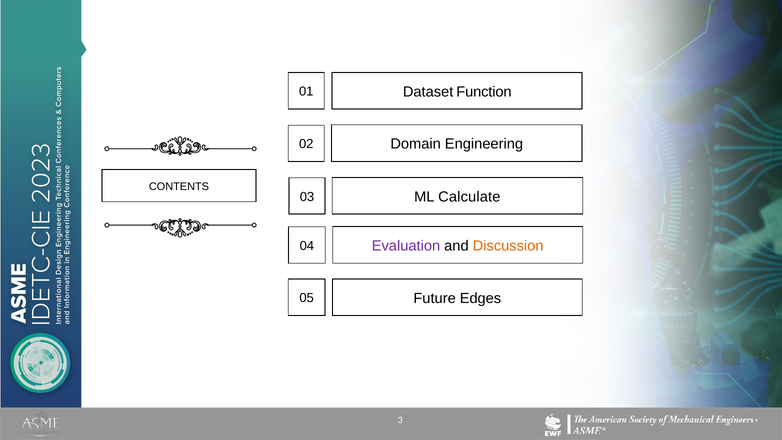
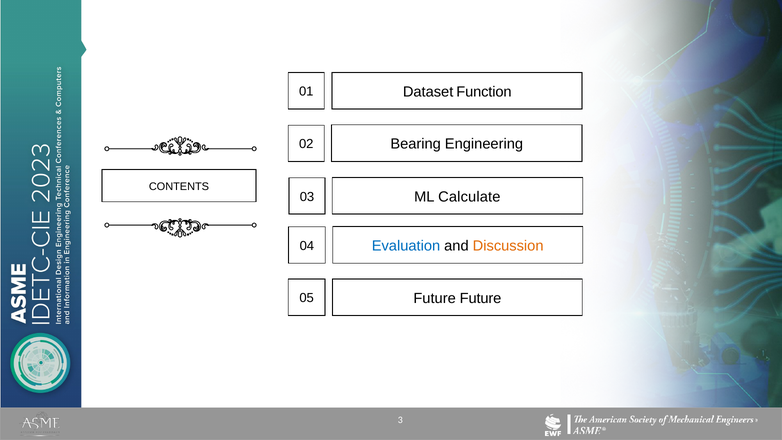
Domain: Domain -> Bearing
Evaluation colour: purple -> blue
Future Edges: Edges -> Future
